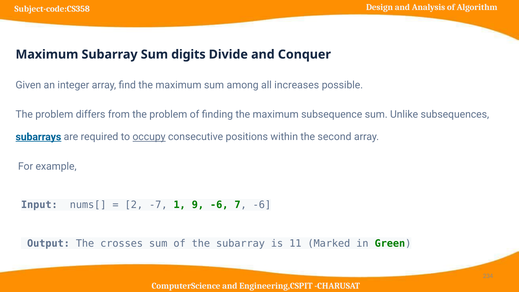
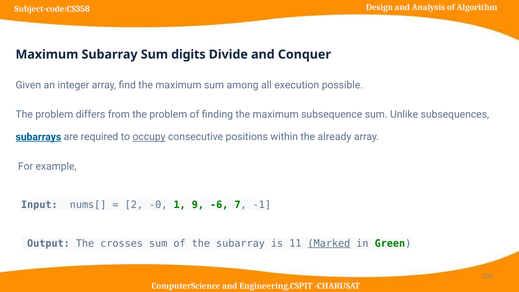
increases: increases -> execution
second: second -> already
-7: -7 -> -0
7 -6: -6 -> -1
Marked underline: none -> present
